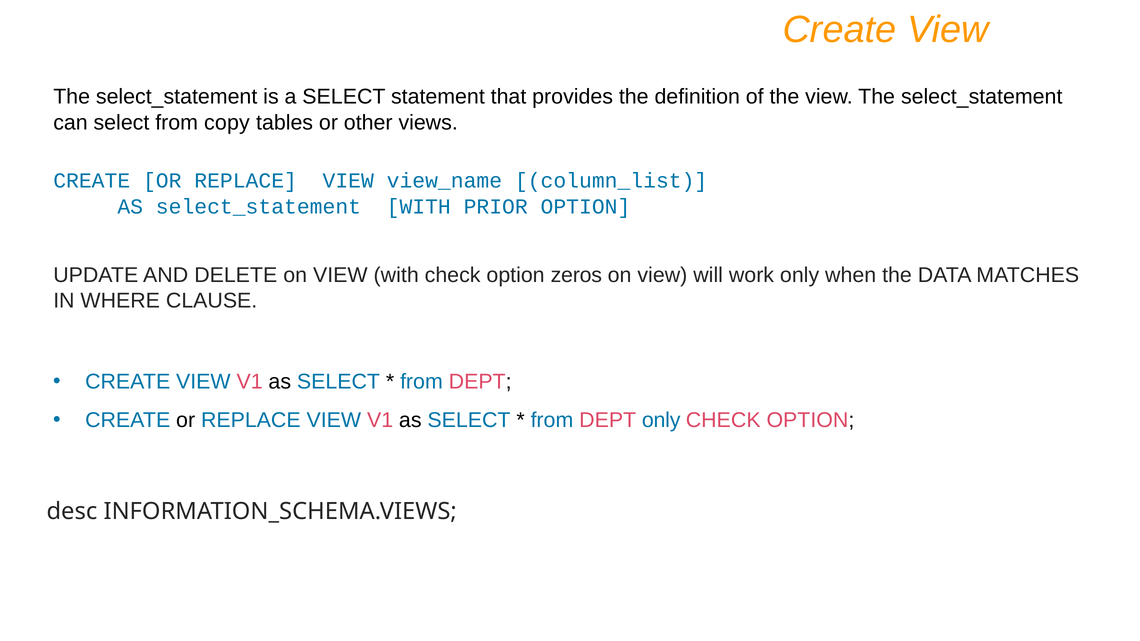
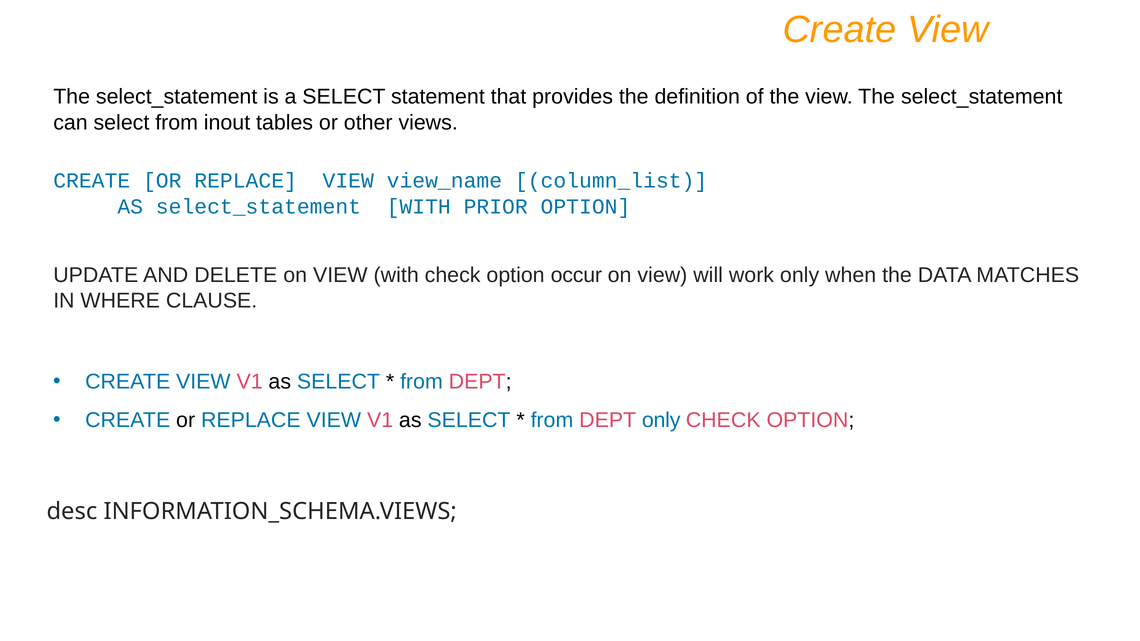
copy: copy -> inout
zeros: zeros -> occur
